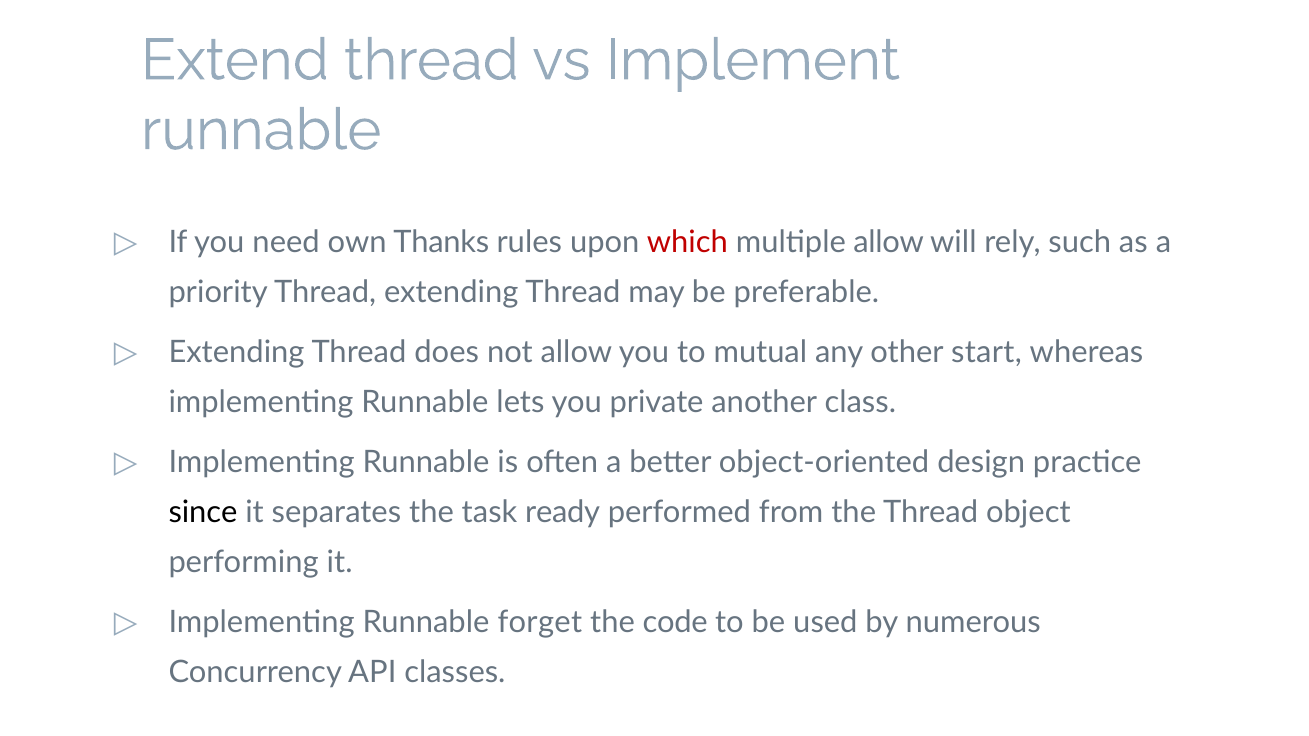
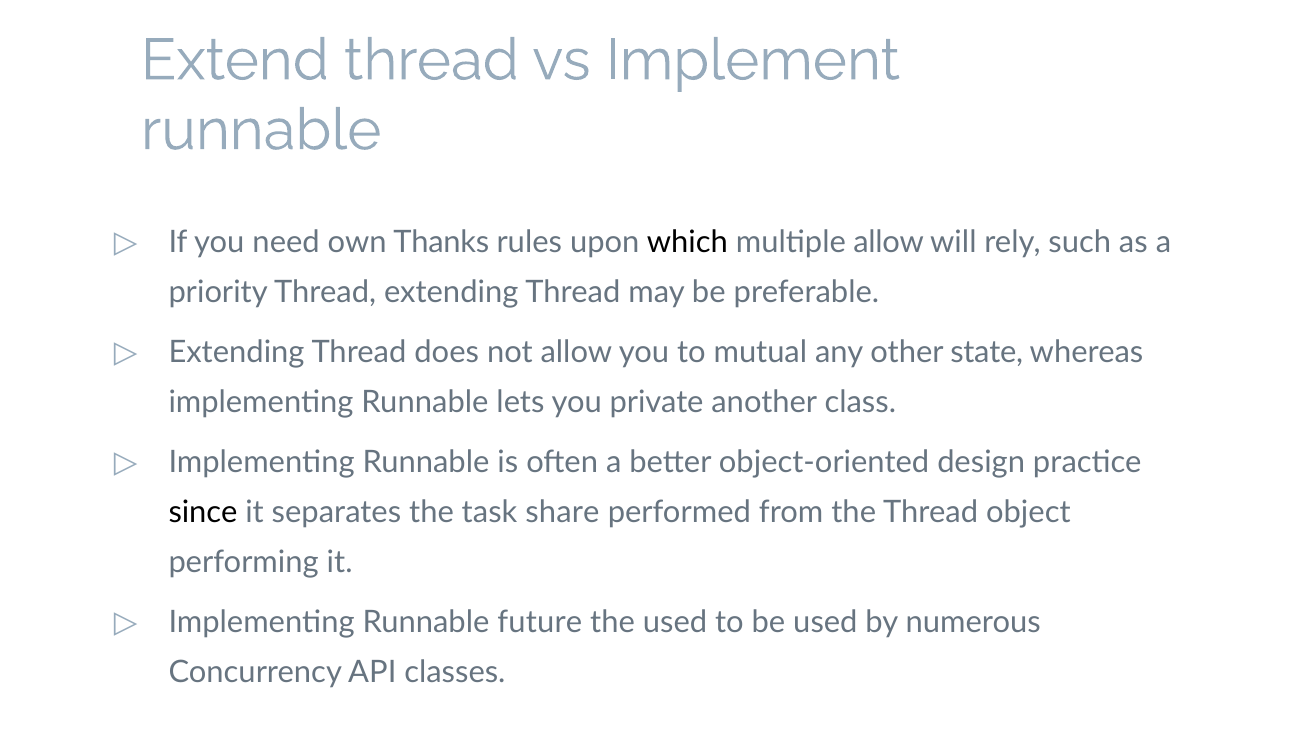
which colour: red -> black
start: start -> state
ready: ready -> share
forget: forget -> future
the code: code -> used
